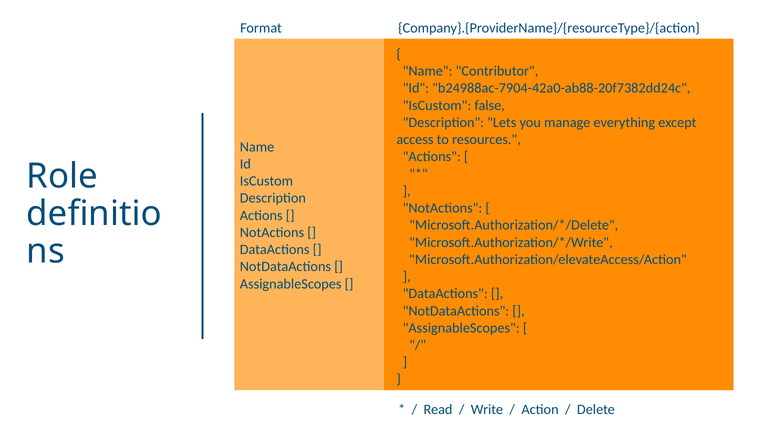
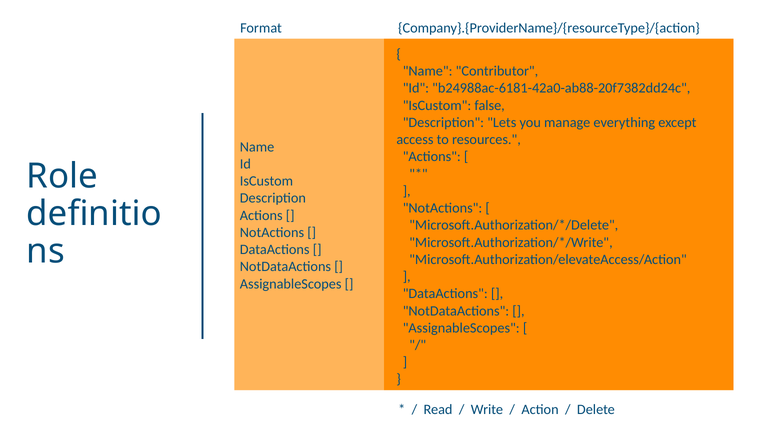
b24988ac-7904-42a0-ab88-20f7382dd24c: b24988ac-7904-42a0-ab88-20f7382dd24c -> b24988ac-6181-42a0-ab88-20f7382dd24c
